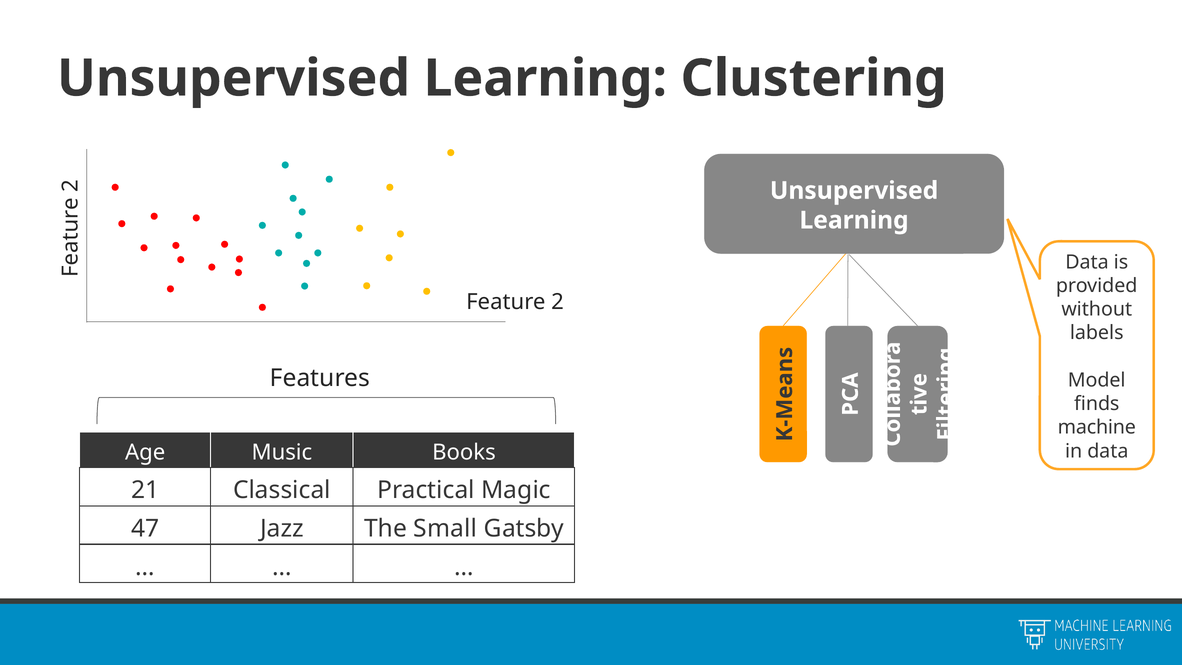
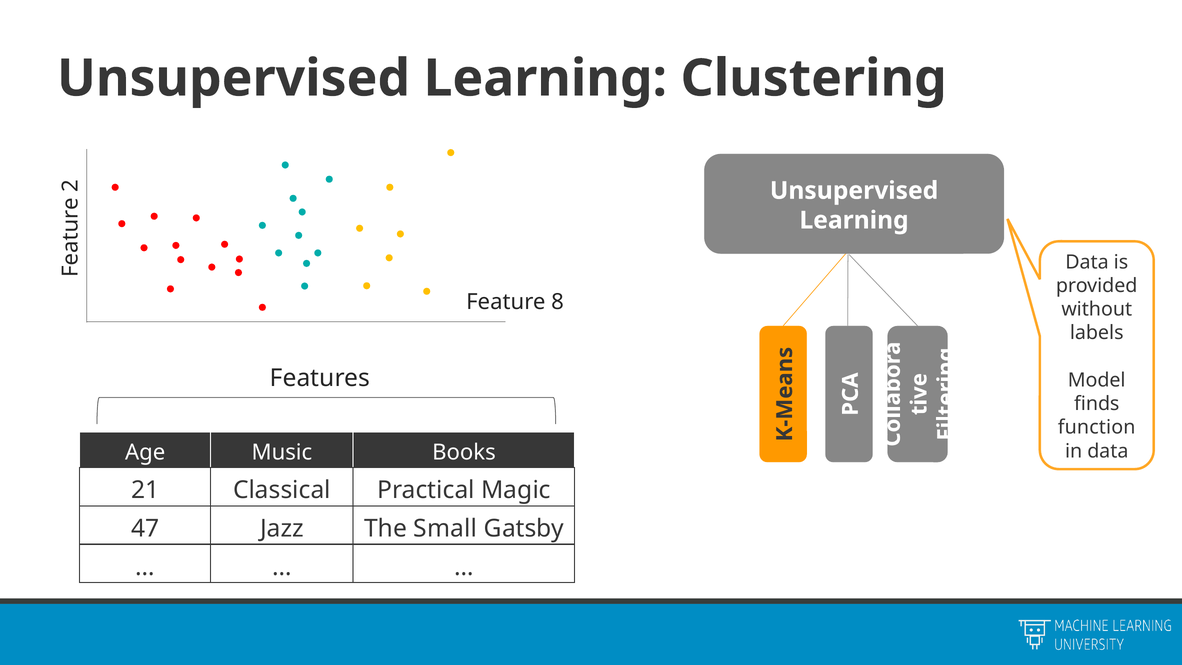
Feature 2: 2 -> 8
machine: machine -> function
